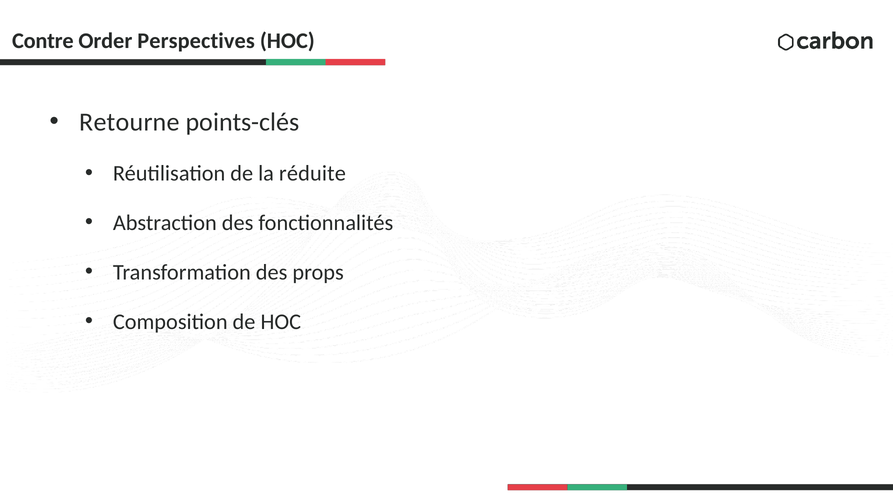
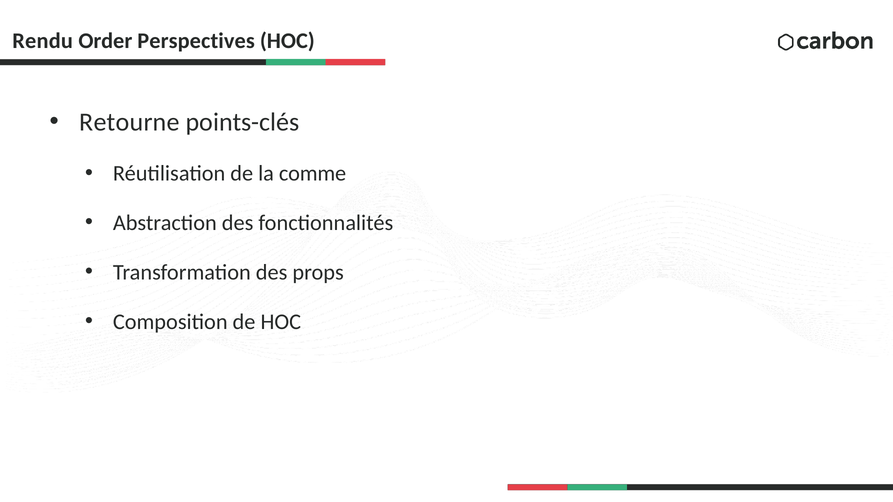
Contre: Contre -> Rendu
réduite: réduite -> comme
